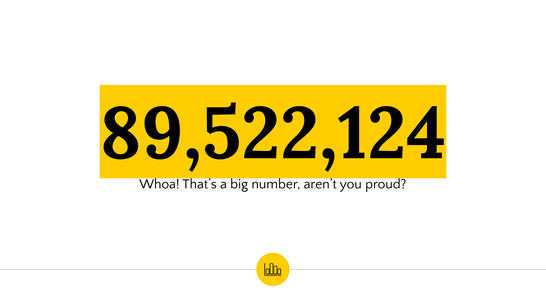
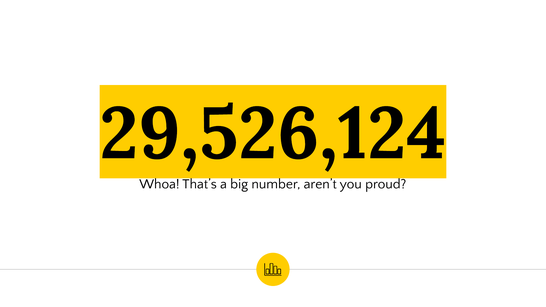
89,522,124: 89,522,124 -> 29,526,124
